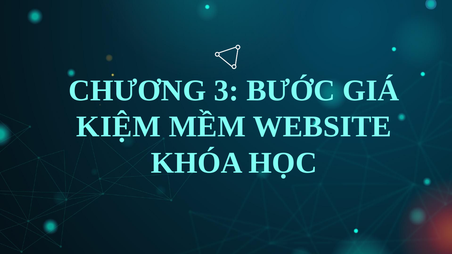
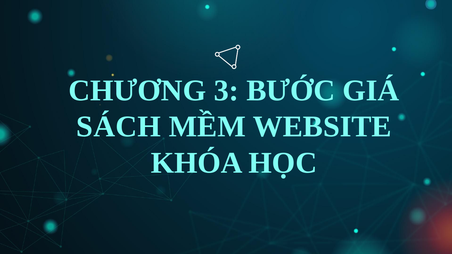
KIỆM: KIỆM -> SÁCH
